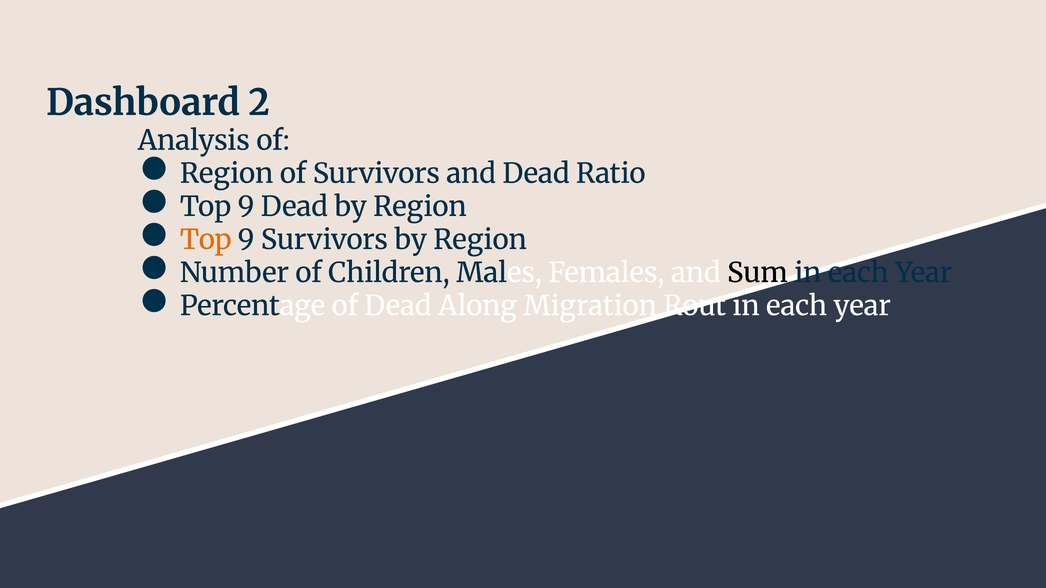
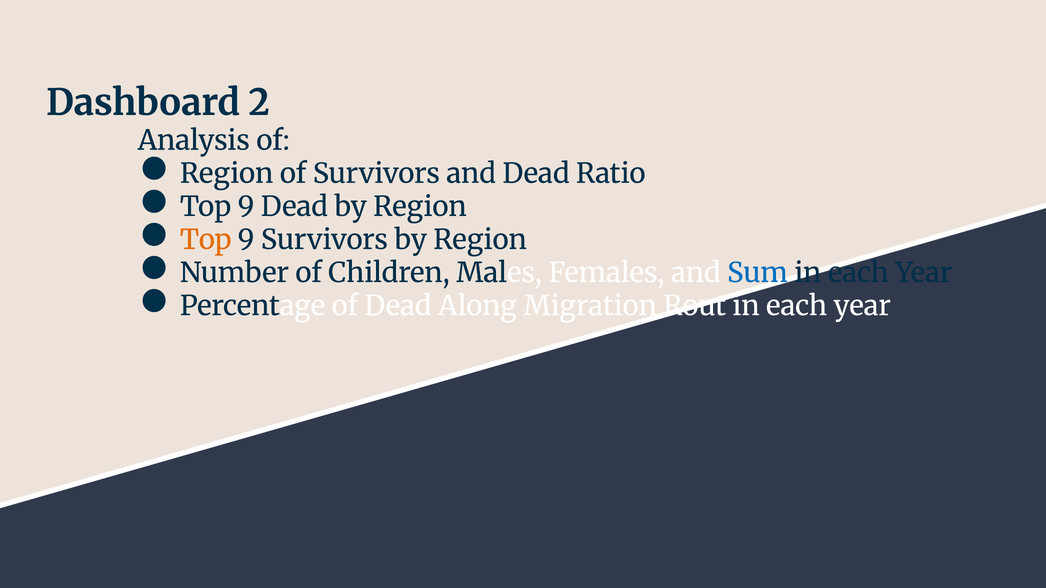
Sum colour: black -> blue
